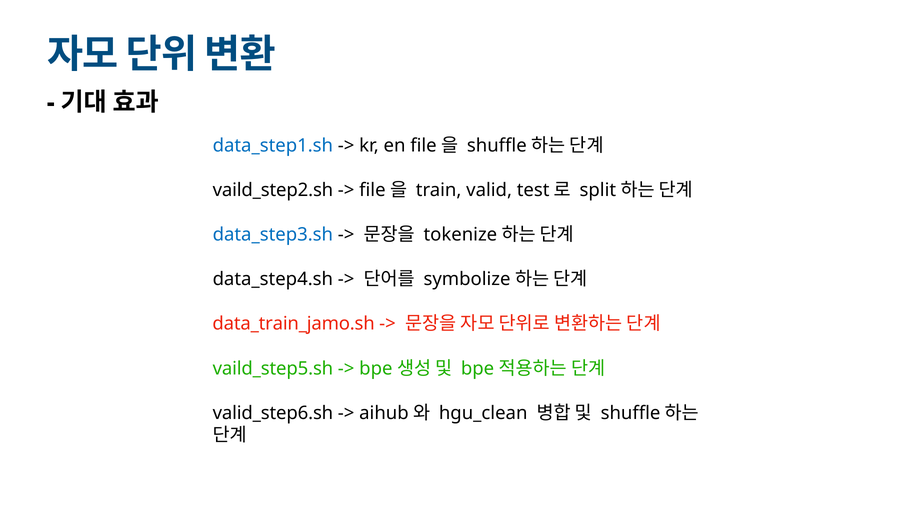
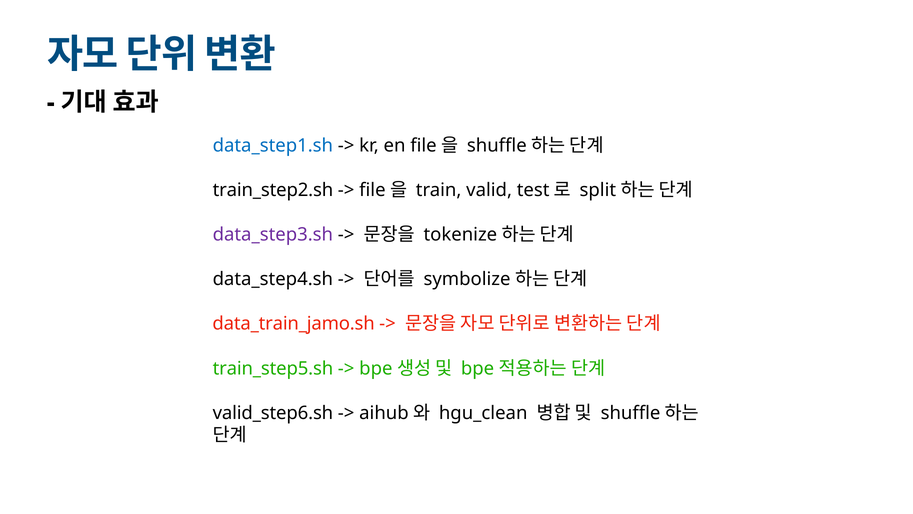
vaild_step2.sh: vaild_step2.sh -> train_step2.sh
data_step3.sh colour: blue -> purple
vaild_step5.sh: vaild_step5.sh -> train_step5.sh
